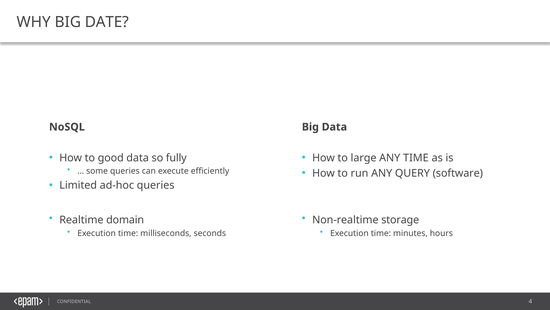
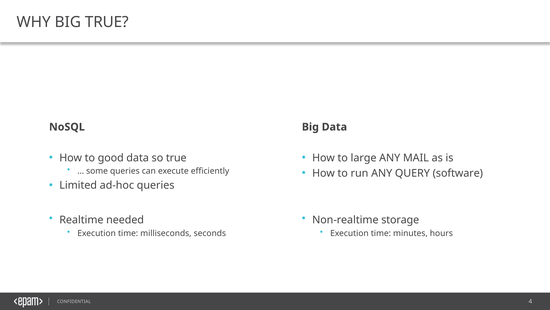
BIG DATE: DATE -> TRUE
so fully: fully -> true
ANY TIME: TIME -> MAIL
domain: domain -> needed
